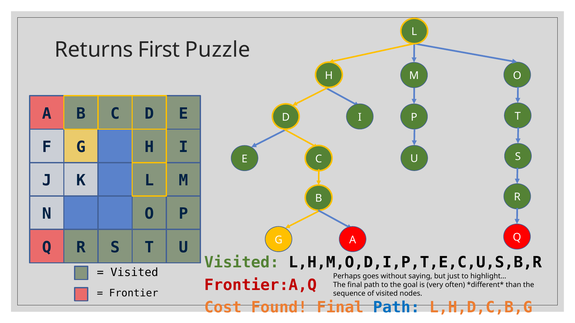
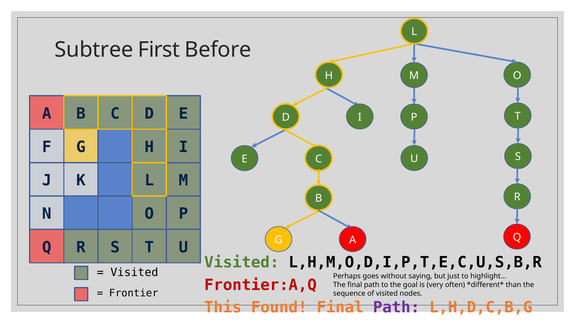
Returns: Returns -> Subtree
Puzzle: Puzzle -> Before
Cost: Cost -> This
Path at (396, 308) colour: blue -> purple
